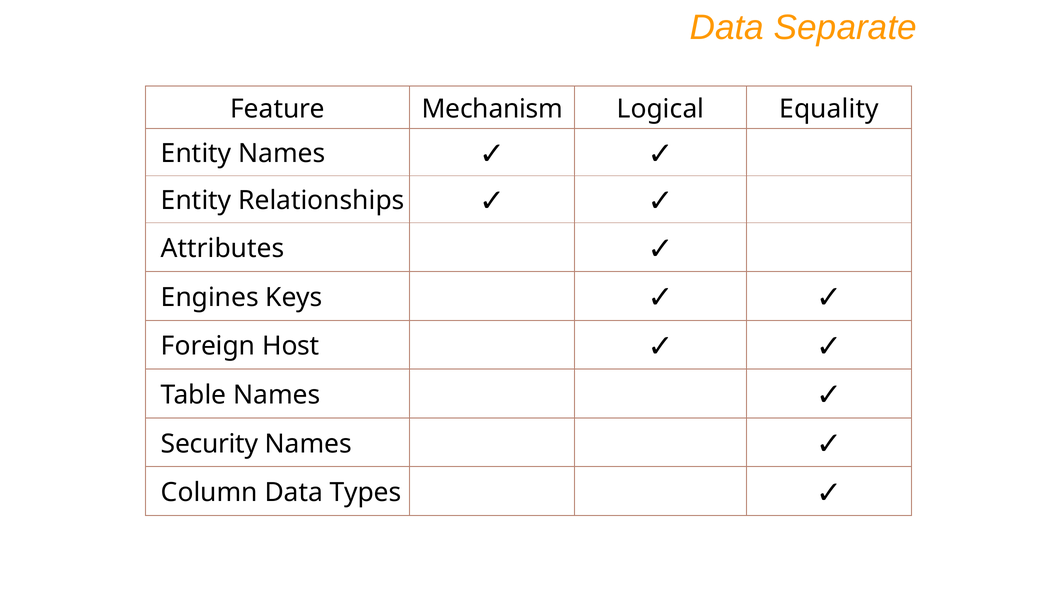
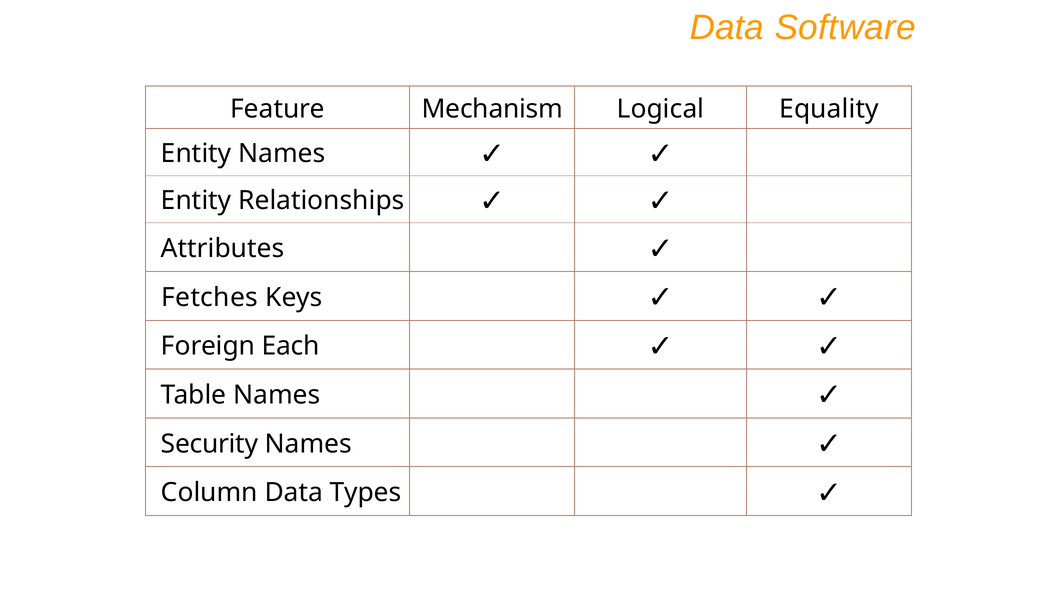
Separate: Separate -> Software
Engines: Engines -> Fetches
Host: Host -> Each
